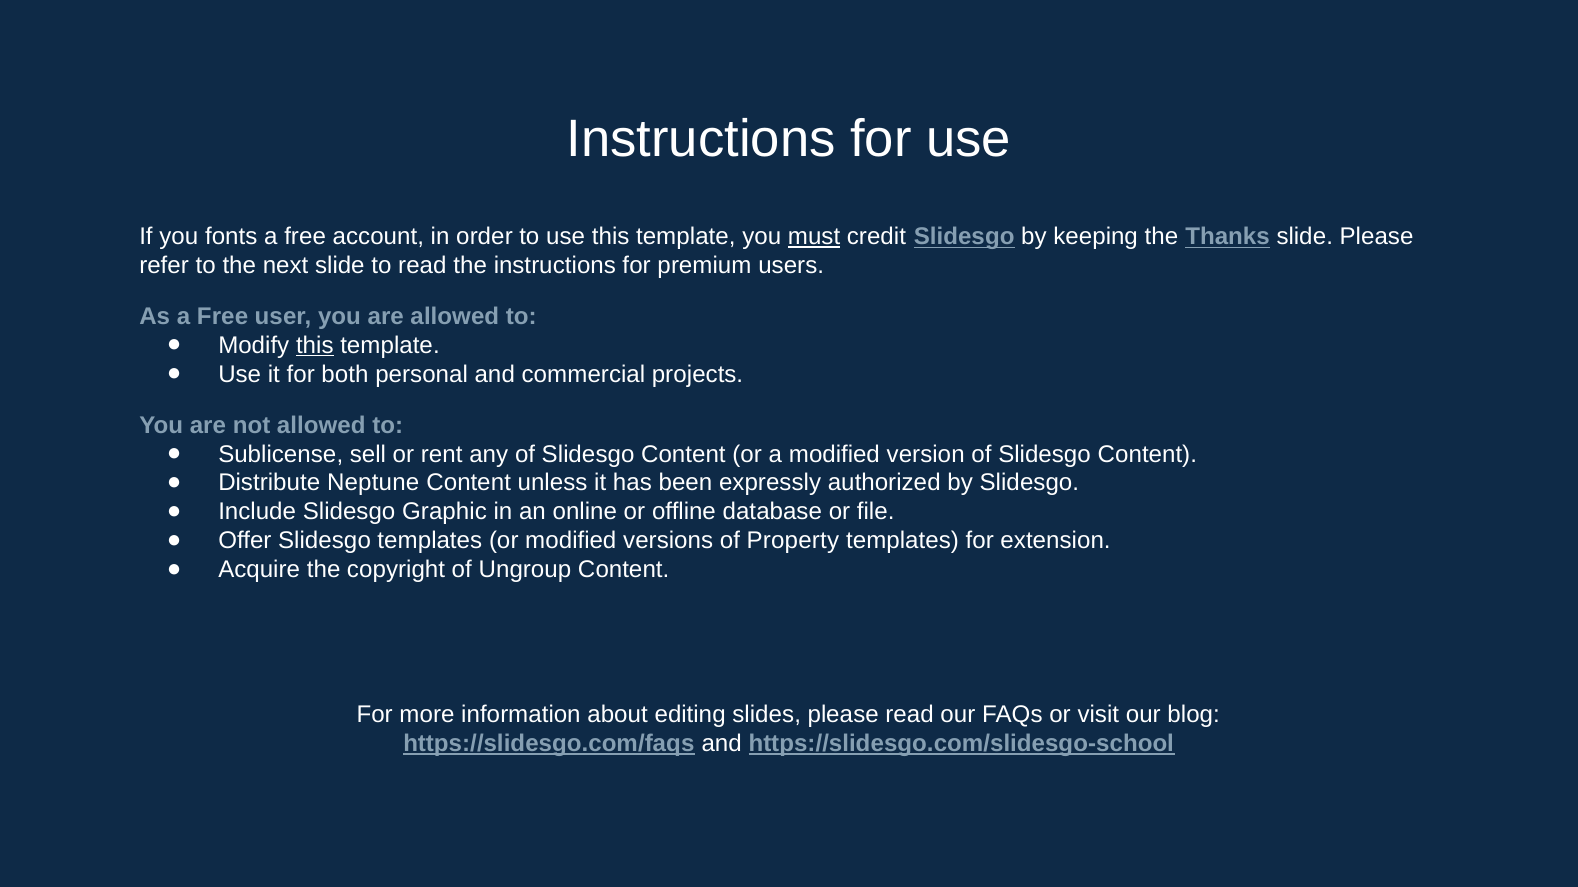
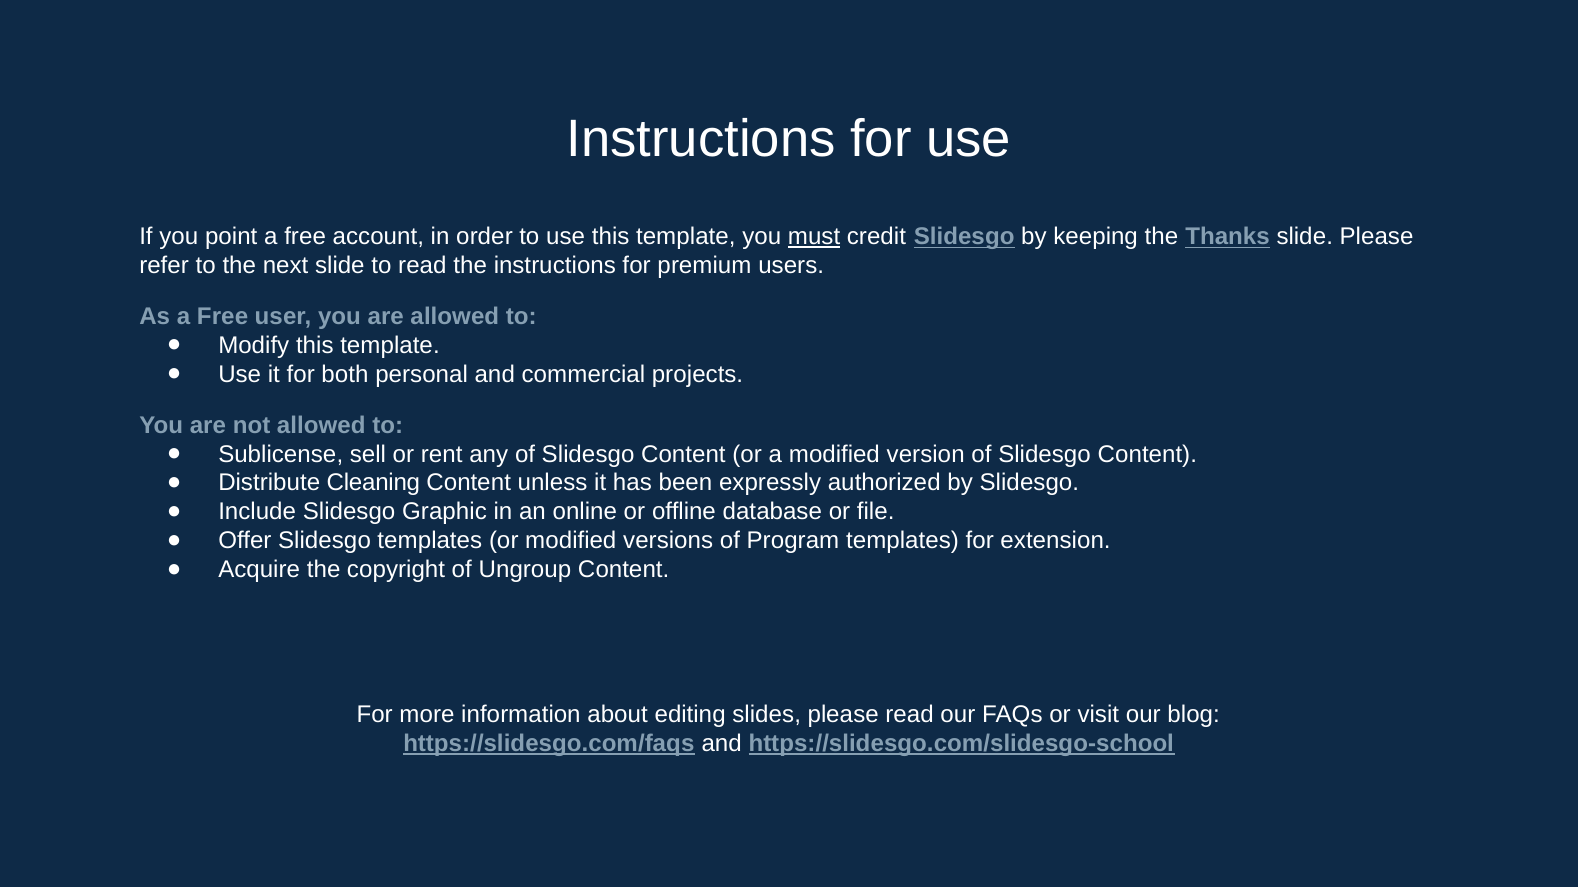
fonts: fonts -> point
this at (315, 346) underline: present -> none
Neptune: Neptune -> Cleaning
Property: Property -> Program
